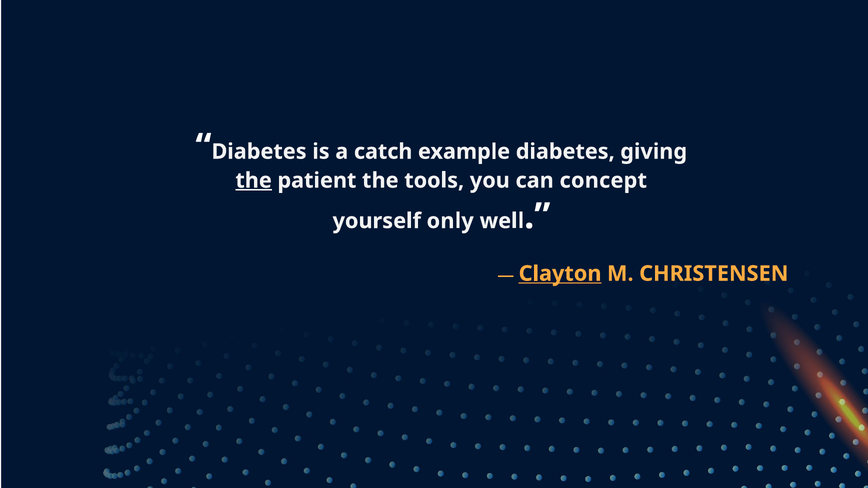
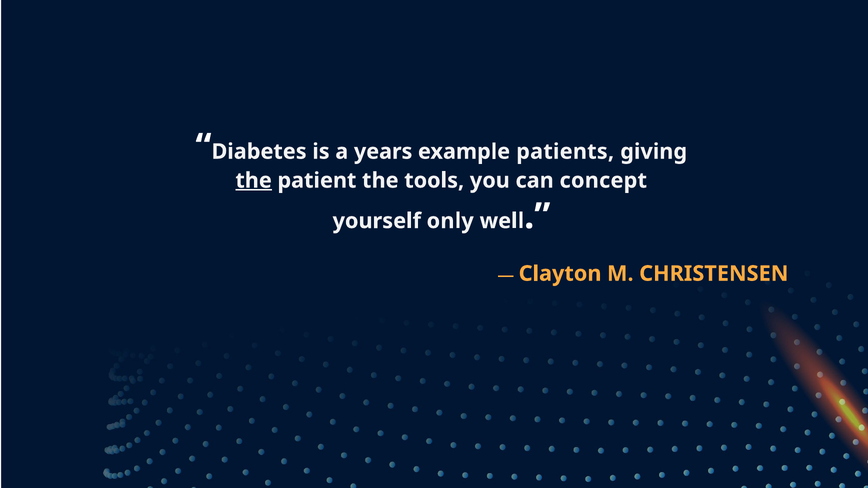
catch: catch -> years
example diabetes: diabetes -> patients
Clayton underline: present -> none
